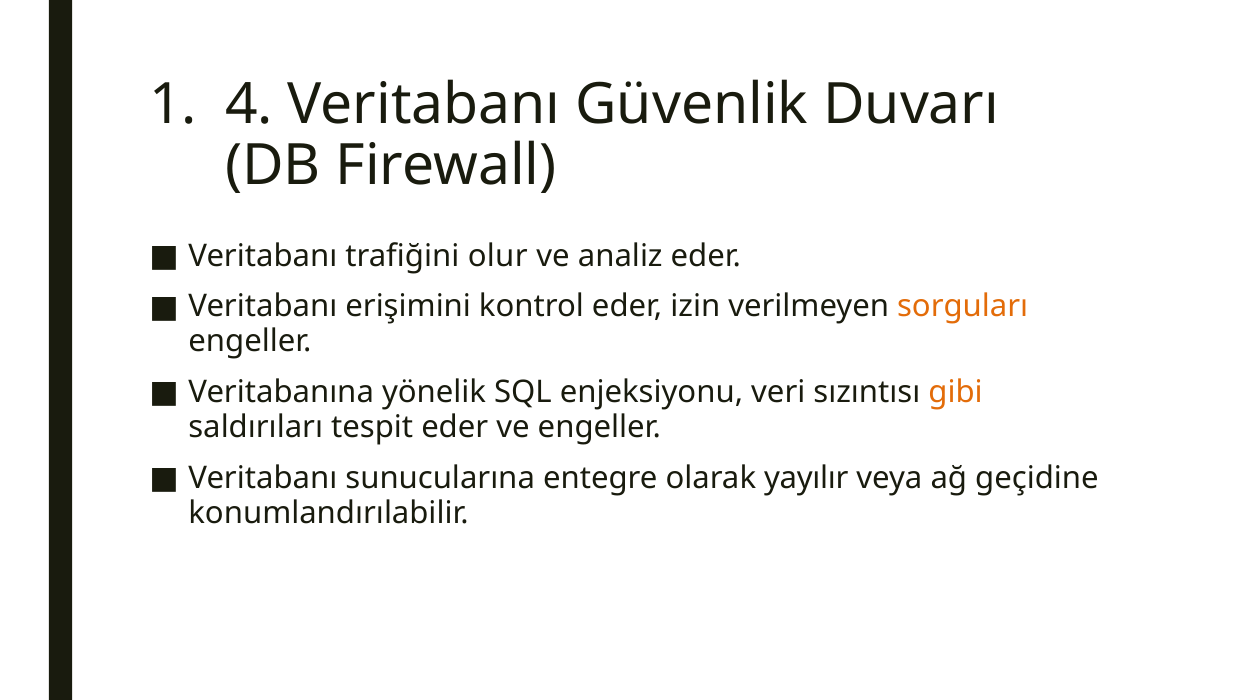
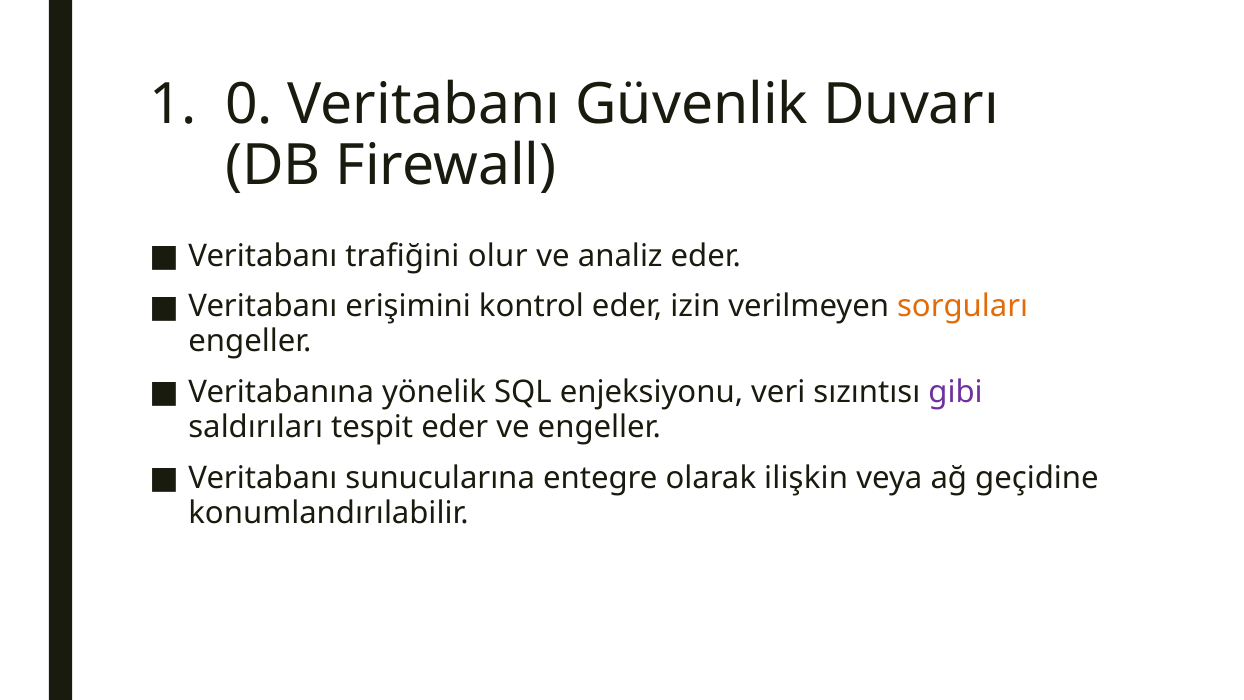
4: 4 -> 0
gibi colour: orange -> purple
yayılır: yayılır -> ilişkin
